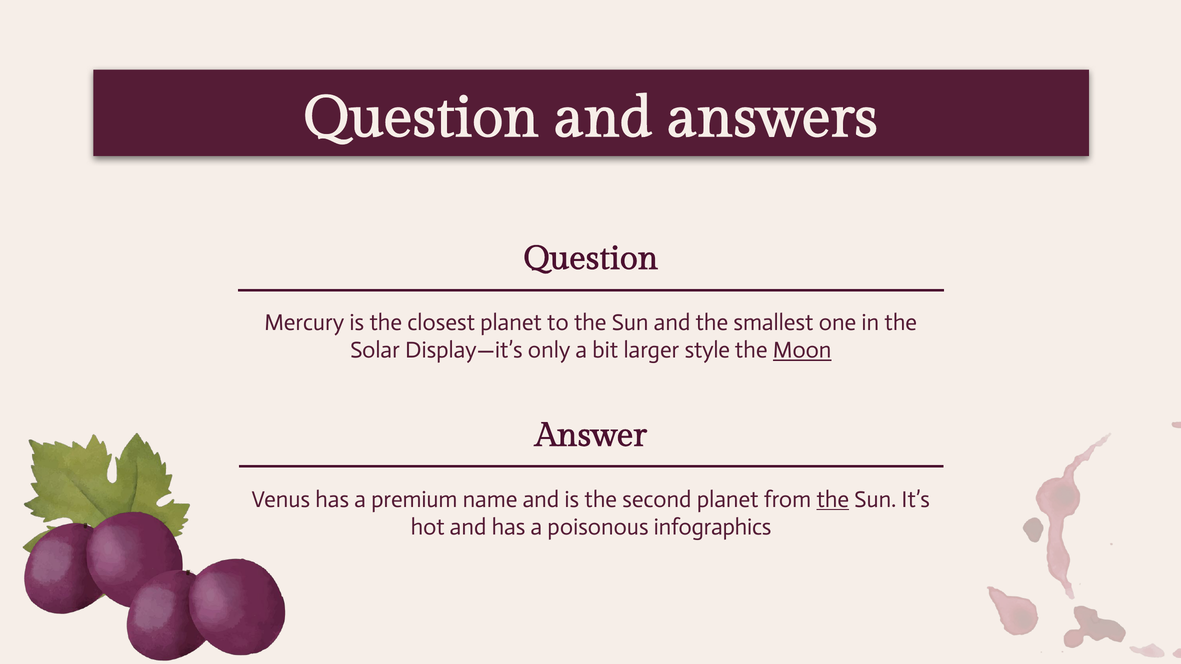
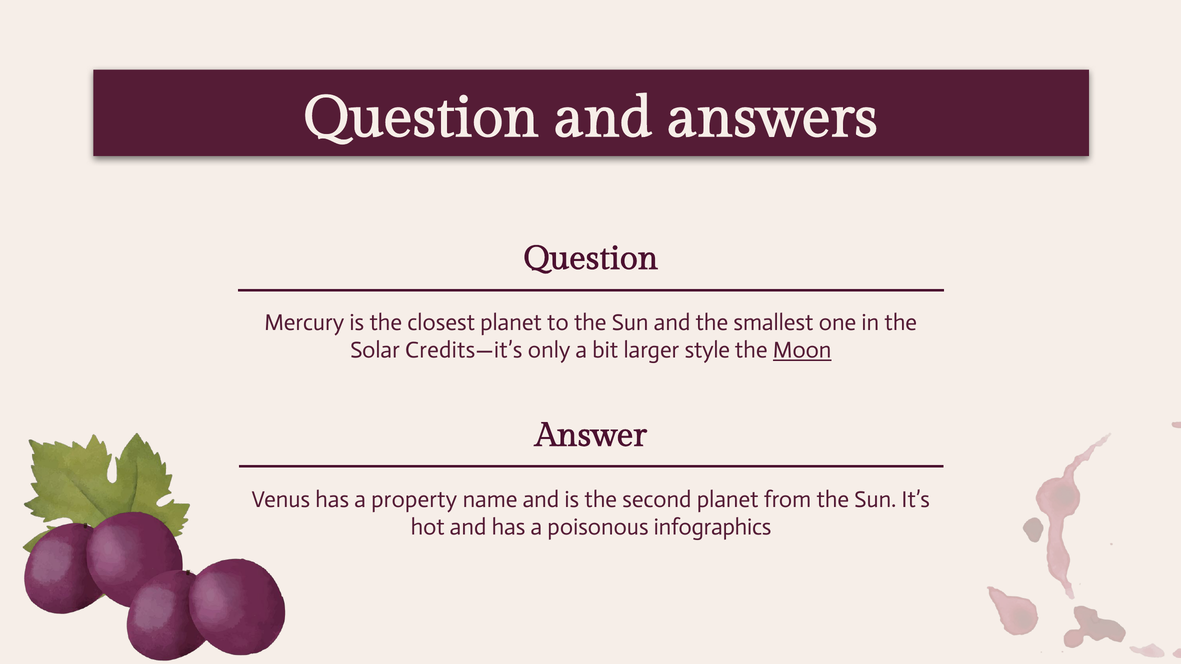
Display—it’s: Display—it’s -> Credits—it’s
premium: premium -> property
the at (833, 500) underline: present -> none
